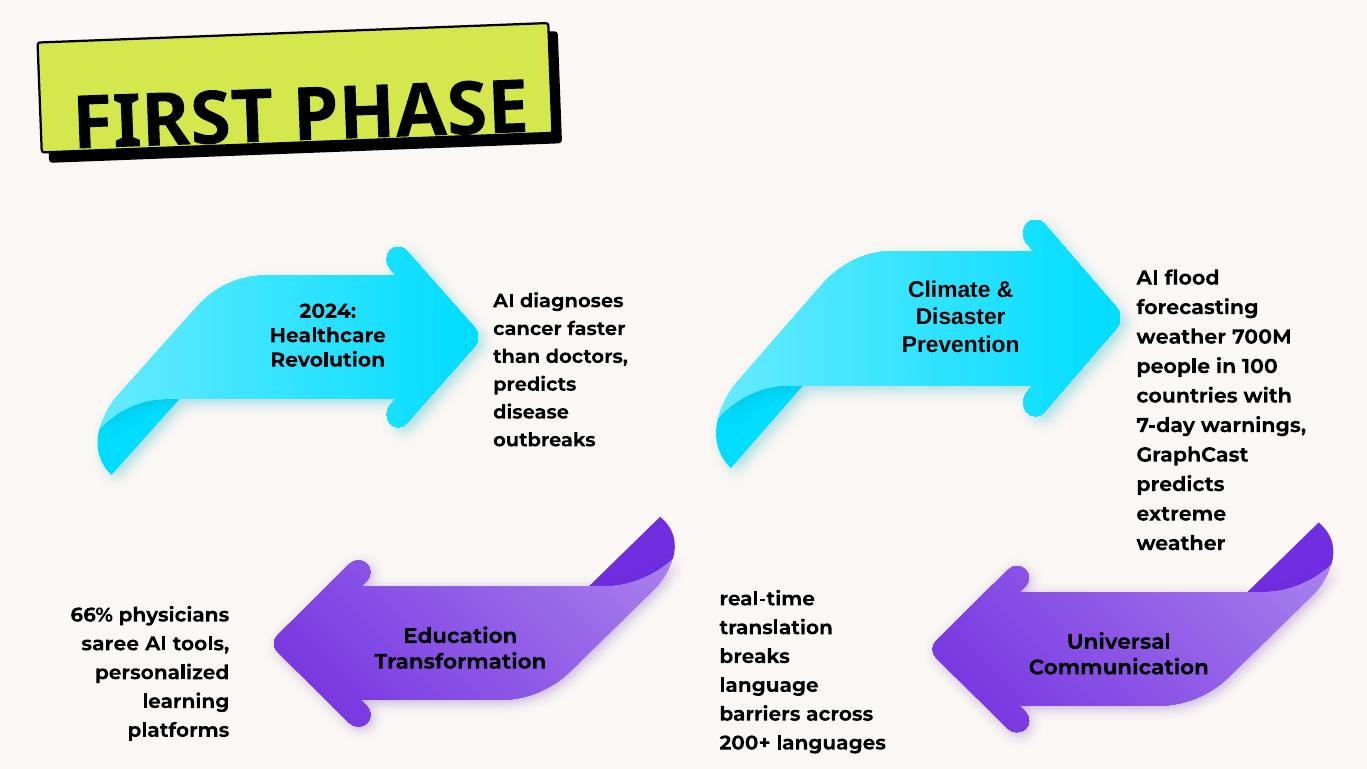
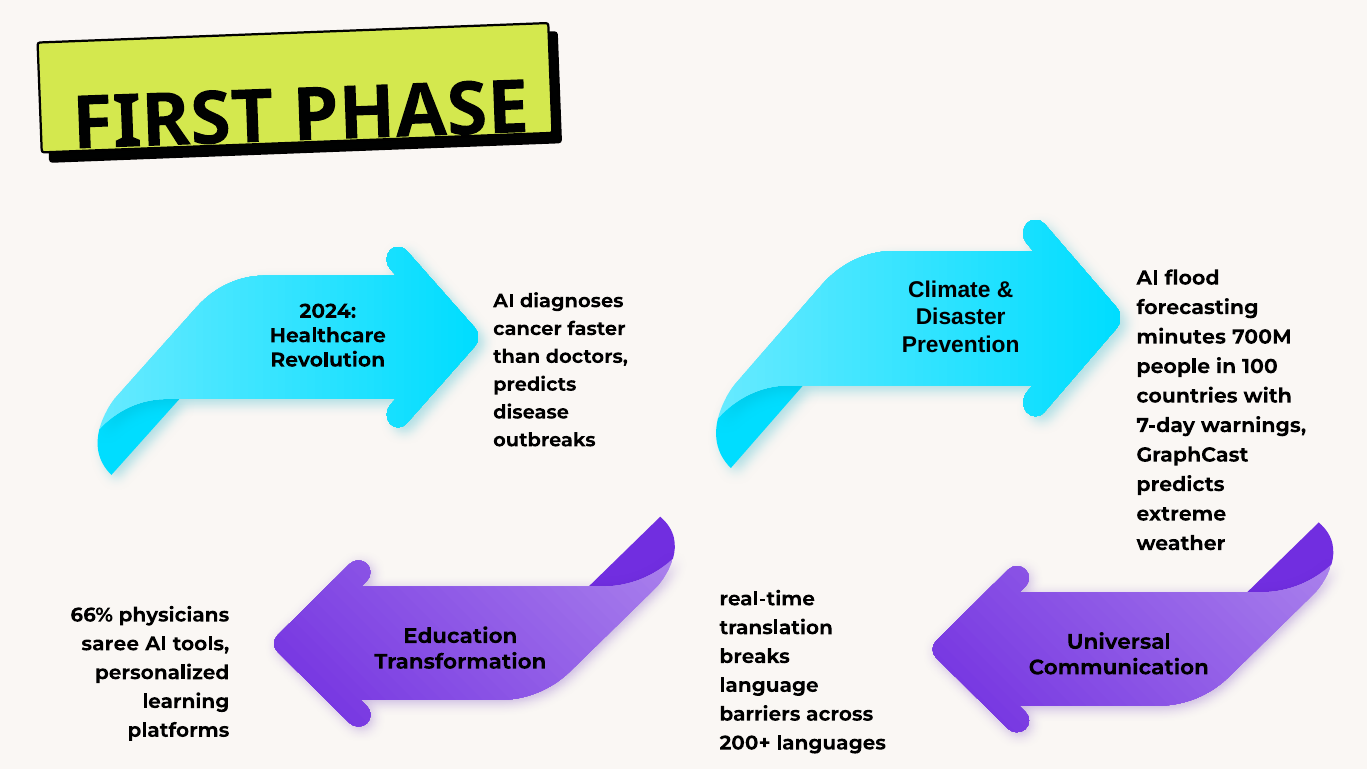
weather at (1181, 337): weather -> minutes
